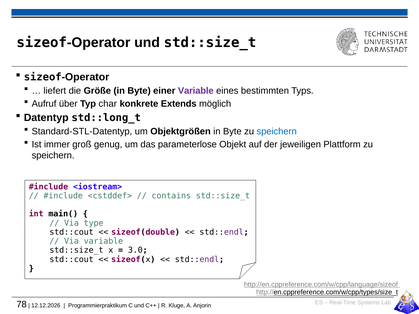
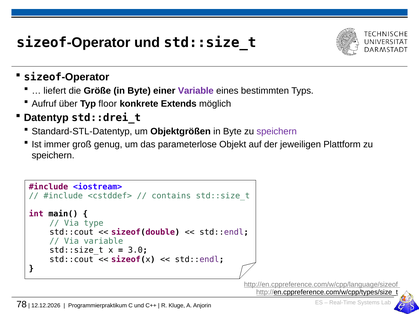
char: char -> floor
std::long_t: std::long_t -> std::drei_t
speichern at (277, 132) colour: blue -> purple
